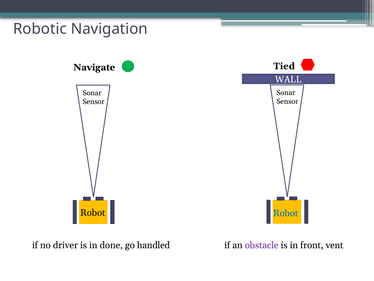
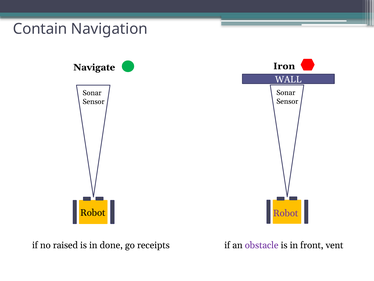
Robotic: Robotic -> Contain
Tied: Tied -> Iron
Robot at (286, 213) colour: blue -> purple
driver: driver -> raised
handled: handled -> receipts
